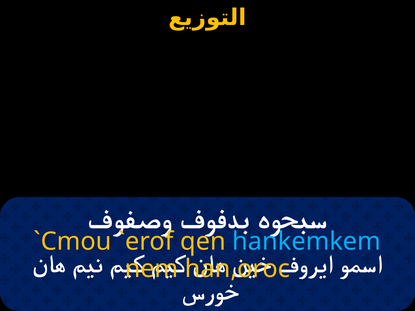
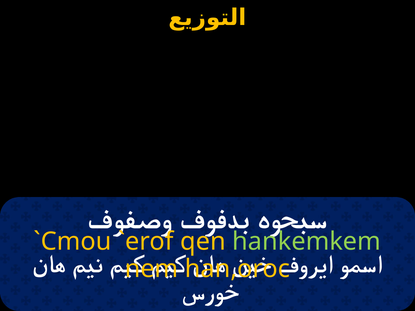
hankemkem colour: light blue -> light green
